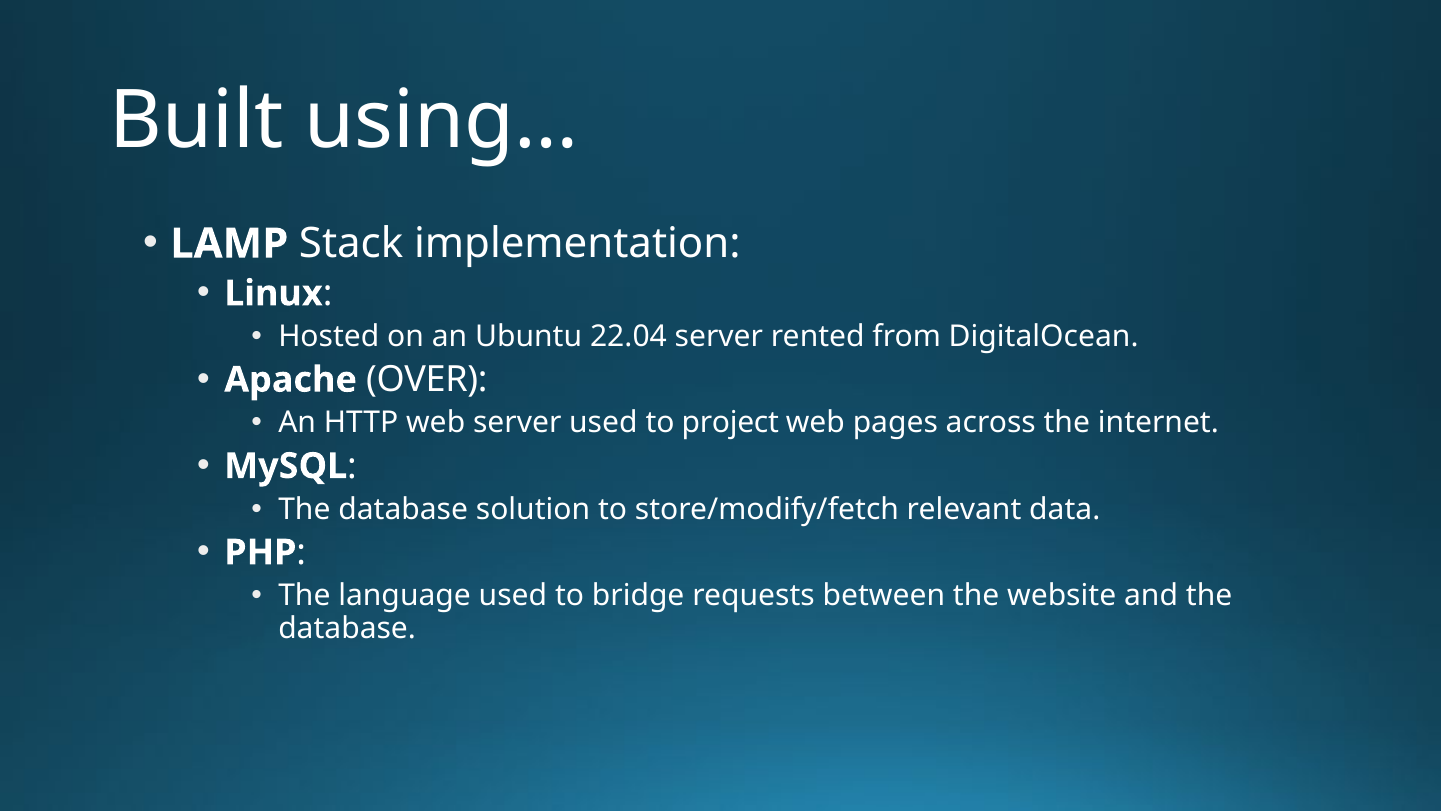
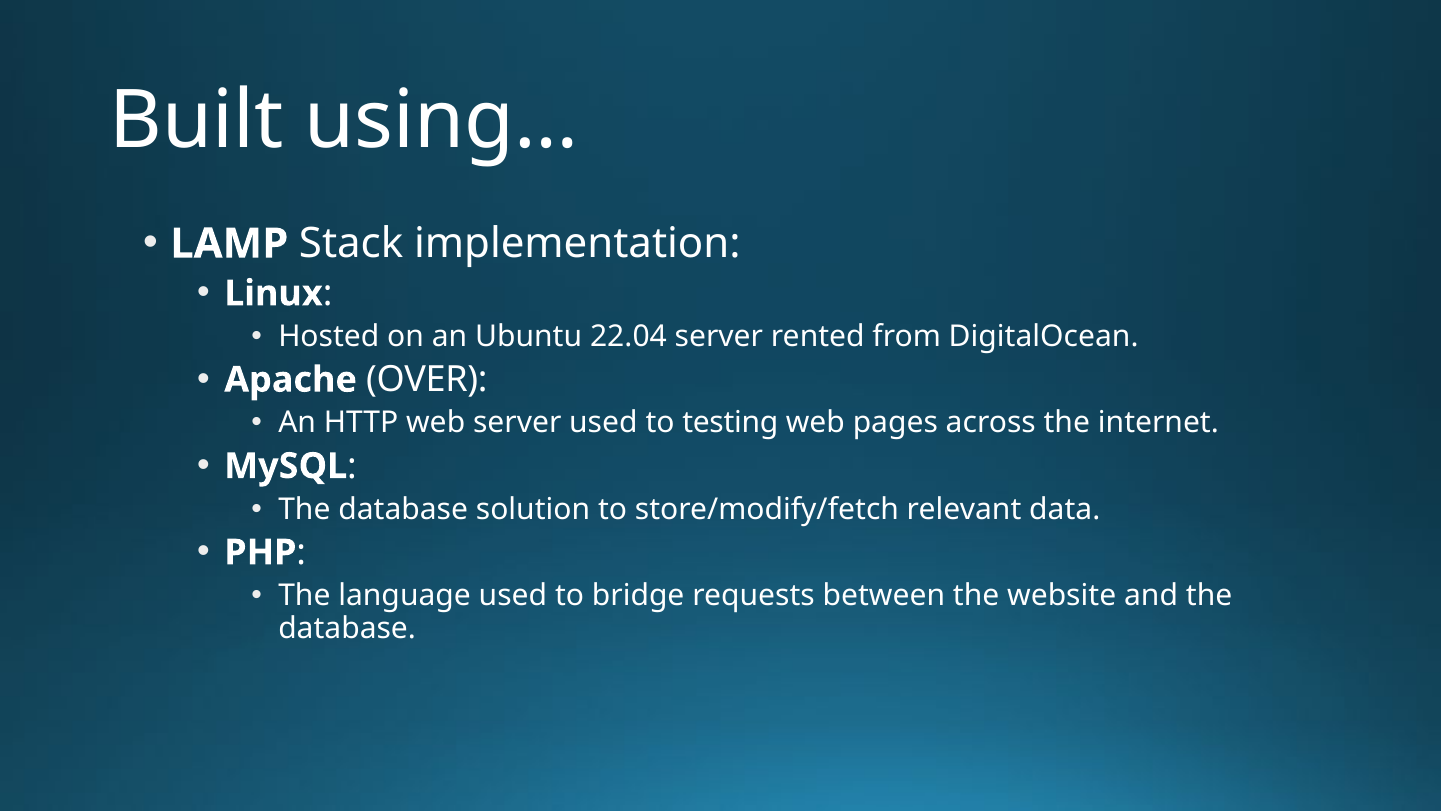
project: project -> testing
